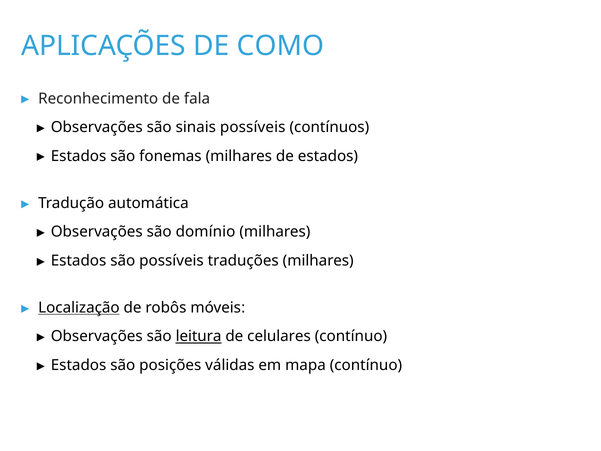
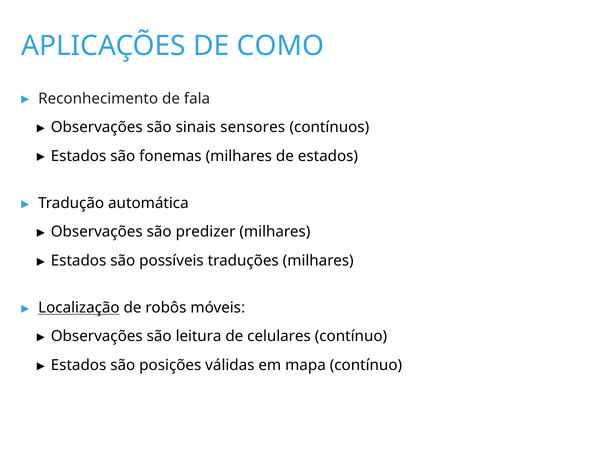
sinais possíveis: possíveis -> sensores
domínio: domínio -> predizer
leitura underline: present -> none
